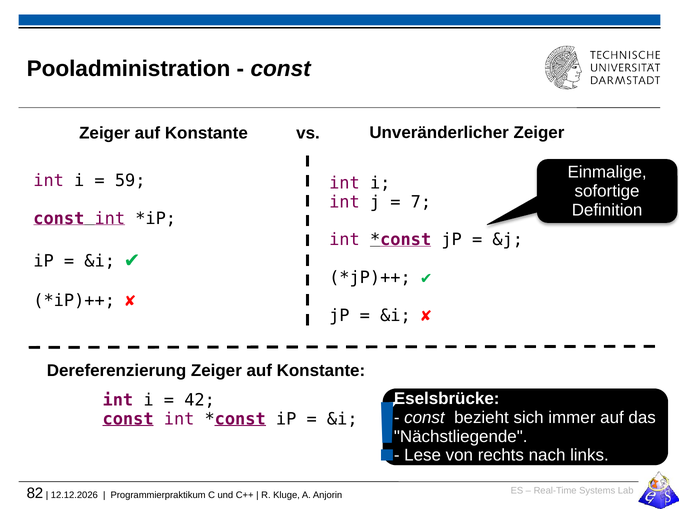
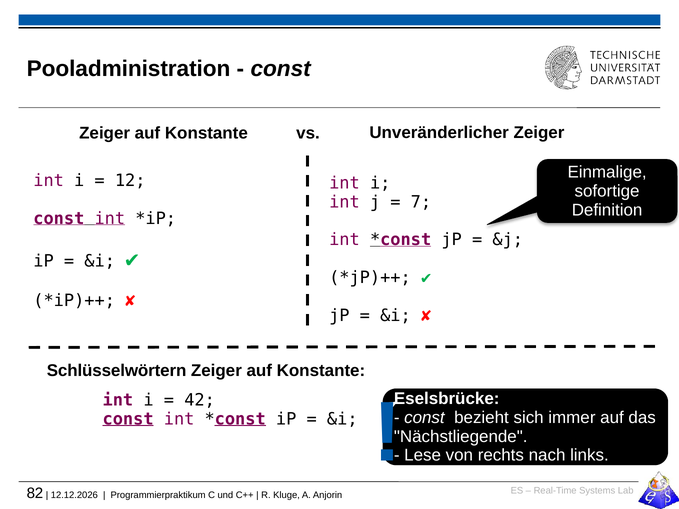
59: 59 -> 12
Dereferenzierung: Dereferenzierung -> Schlüsselwörtern
